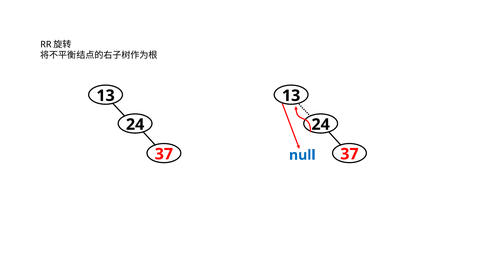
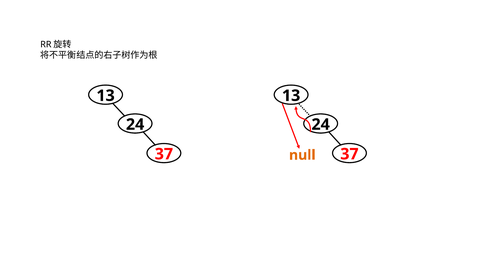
null colour: blue -> orange
